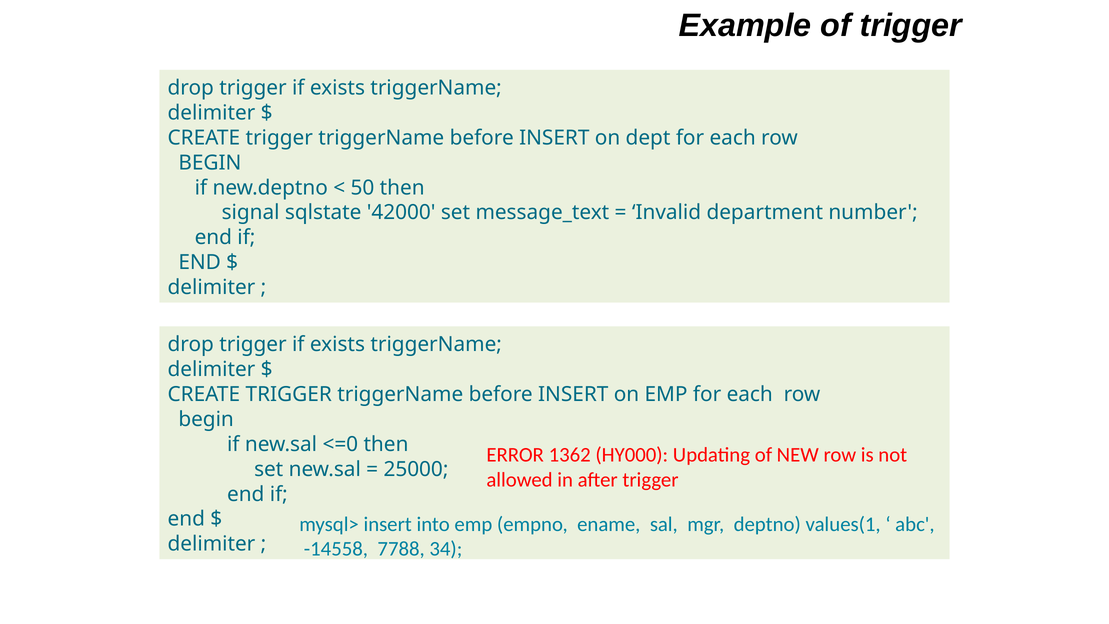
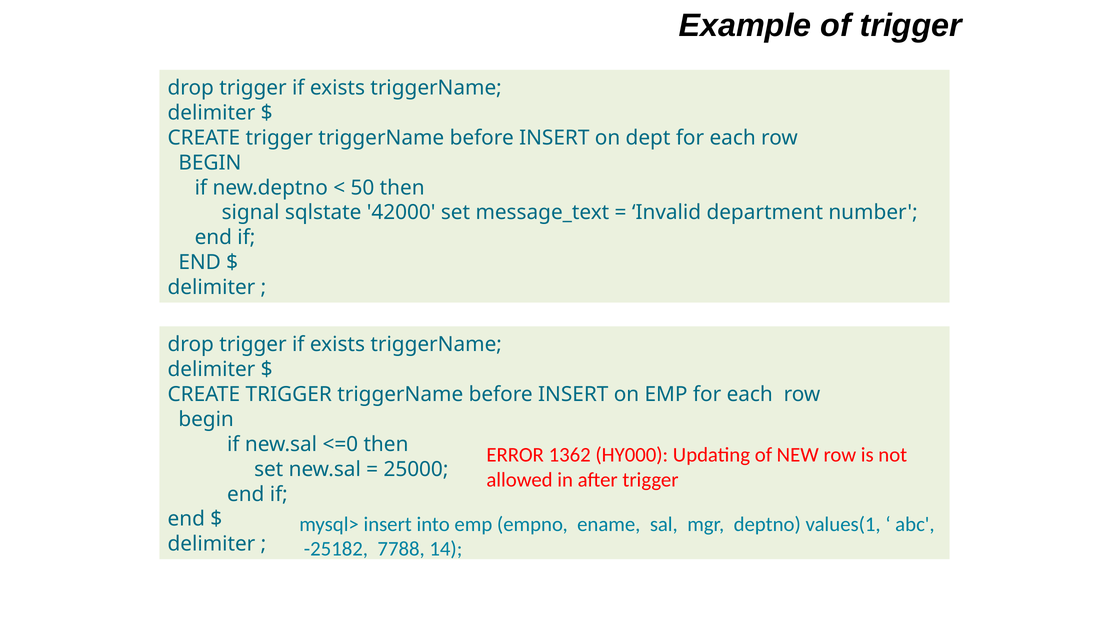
-14558: -14558 -> -25182
34: 34 -> 14
